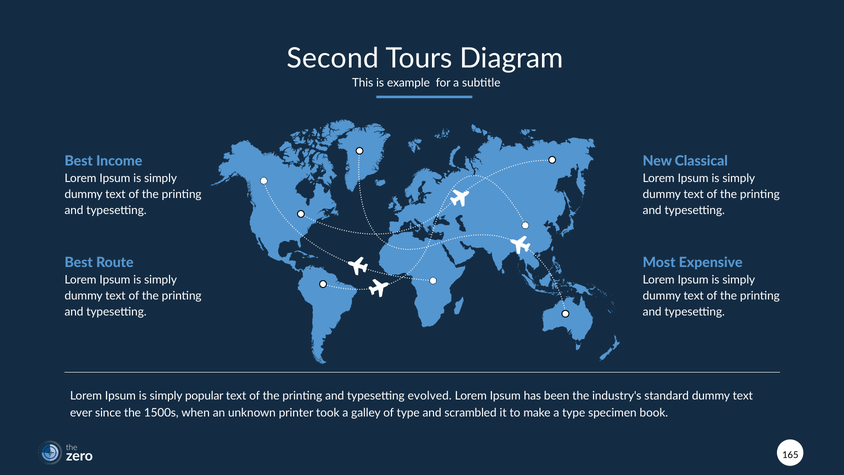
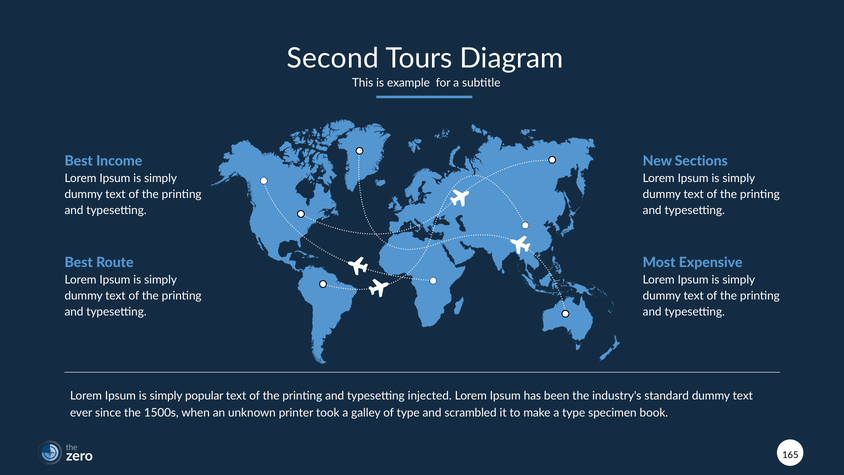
Classical: Classical -> Sections
evolved: evolved -> injected
